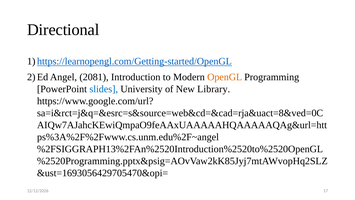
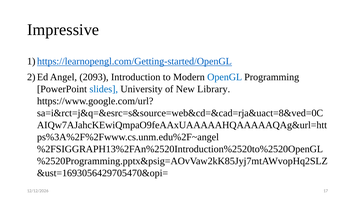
Directional: Directional -> Impressive
2081: 2081 -> 2093
OpenGL colour: orange -> blue
